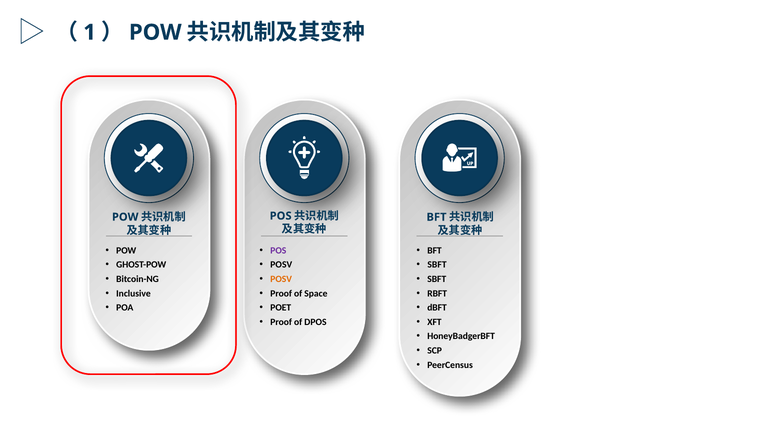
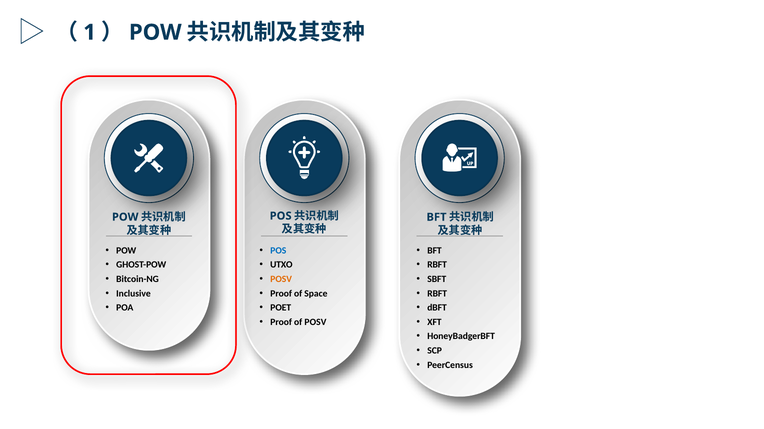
POS at (278, 251) colour: purple -> blue
POSV at (281, 265): POSV -> UTXO
SBFT at (437, 265): SBFT -> RBFT
of DPOS: DPOS -> POSV
